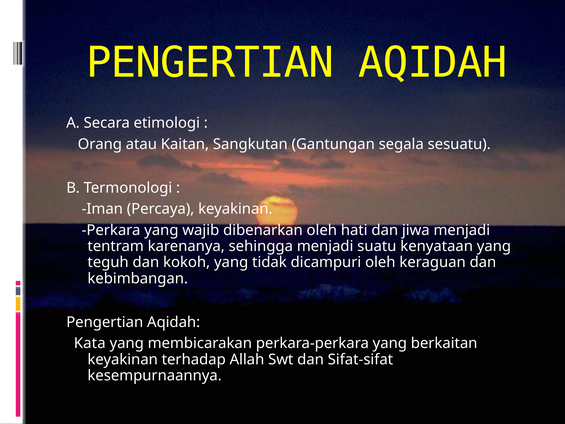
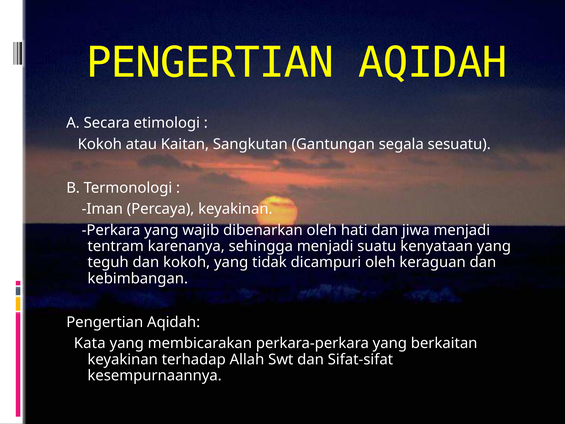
Orang at (100, 144): Orang -> Kokoh
